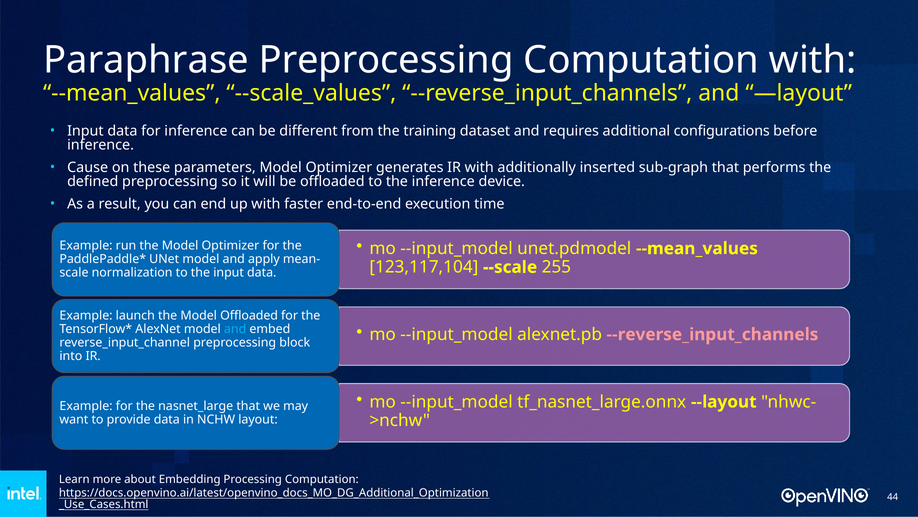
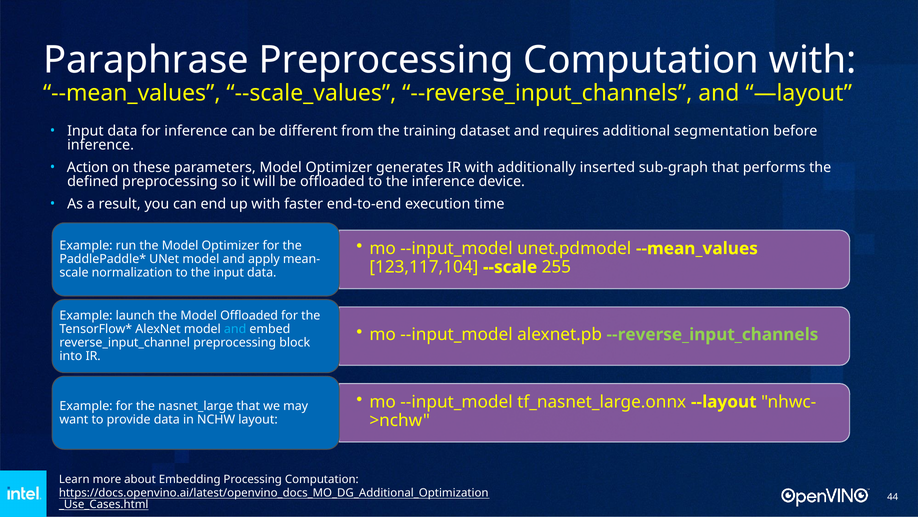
configurations: configurations -> segmentation
Cause: Cause -> Action
--reverse_input_channels at (713, 334) colour: pink -> light green
